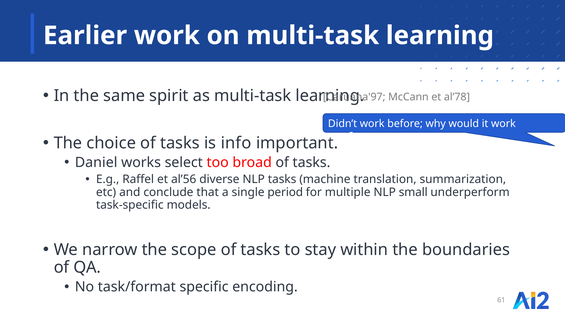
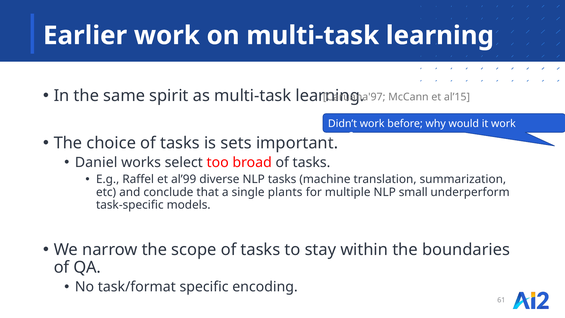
al’78: al’78 -> al’15
info: info -> sets
al’56: al’56 -> al’99
period: period -> plants
